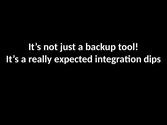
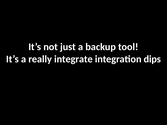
expected: expected -> integrate
